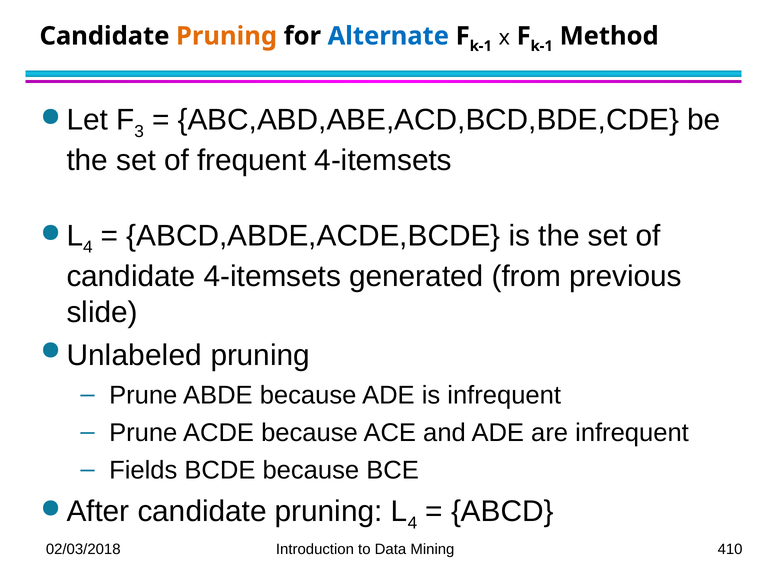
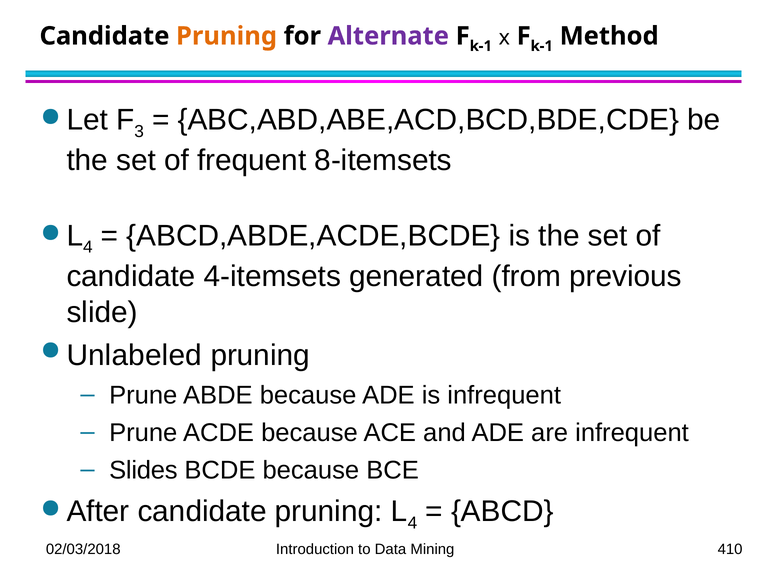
Alternate colour: blue -> purple
frequent 4-itemsets: 4-itemsets -> 8-itemsets
Fields: Fields -> Slides
